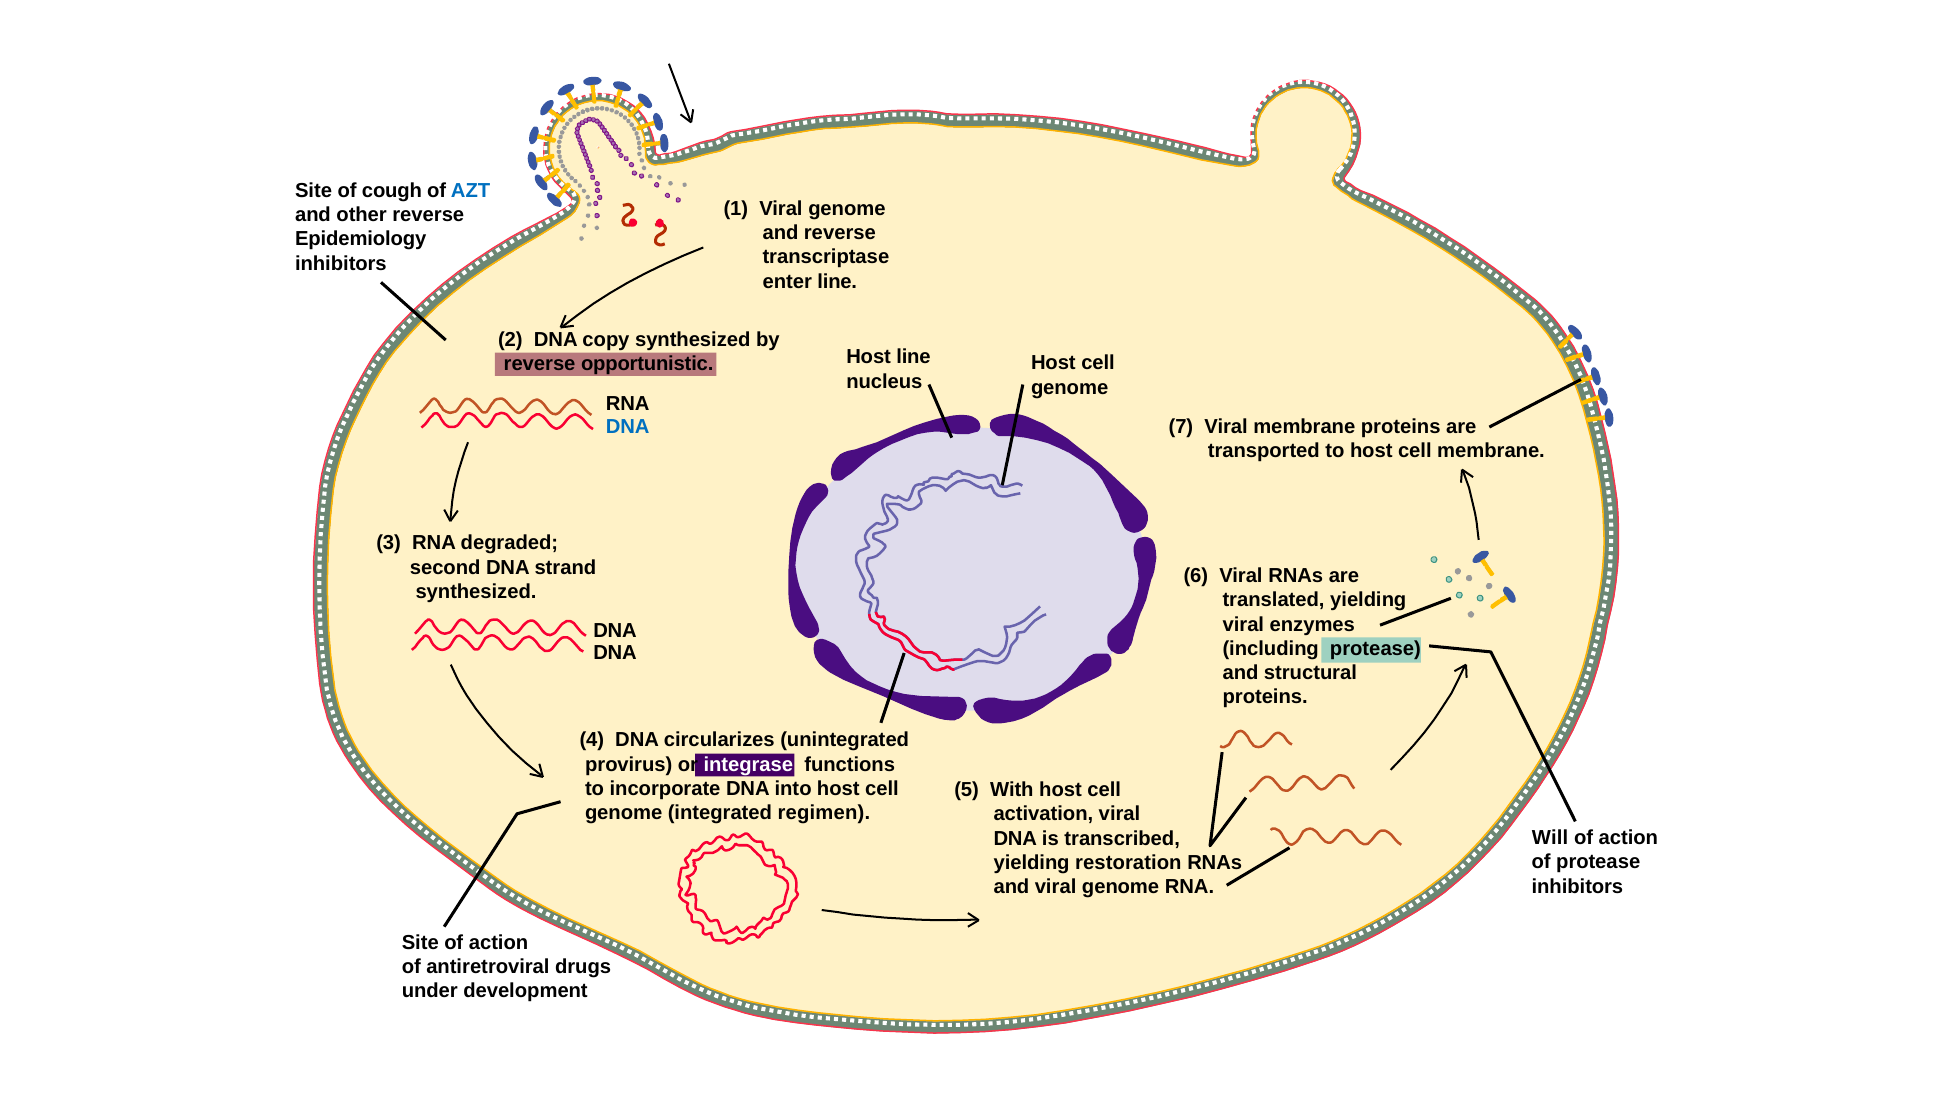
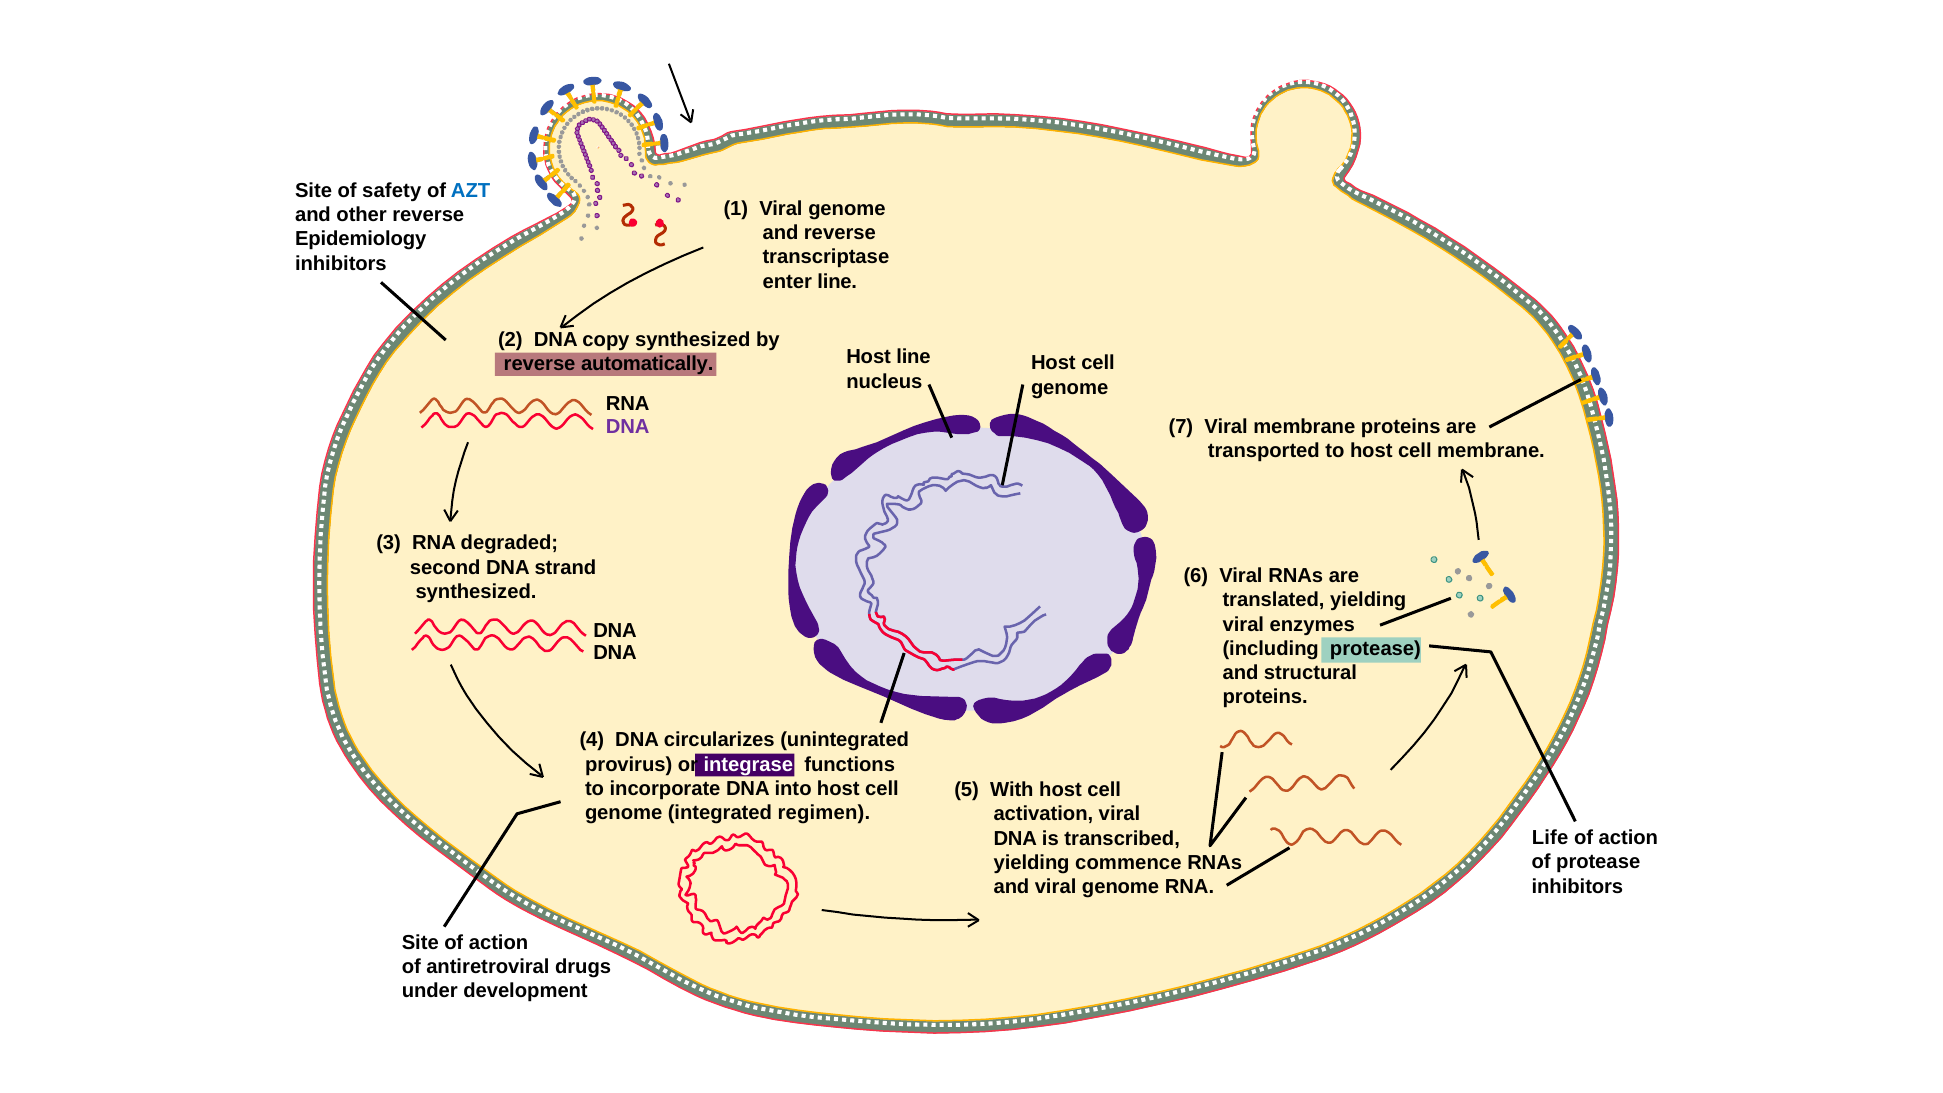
cough: cough -> safety
opportunistic: opportunistic -> automatically
DNA at (628, 426) colour: blue -> purple
Will: Will -> Life
restoration: restoration -> commence
